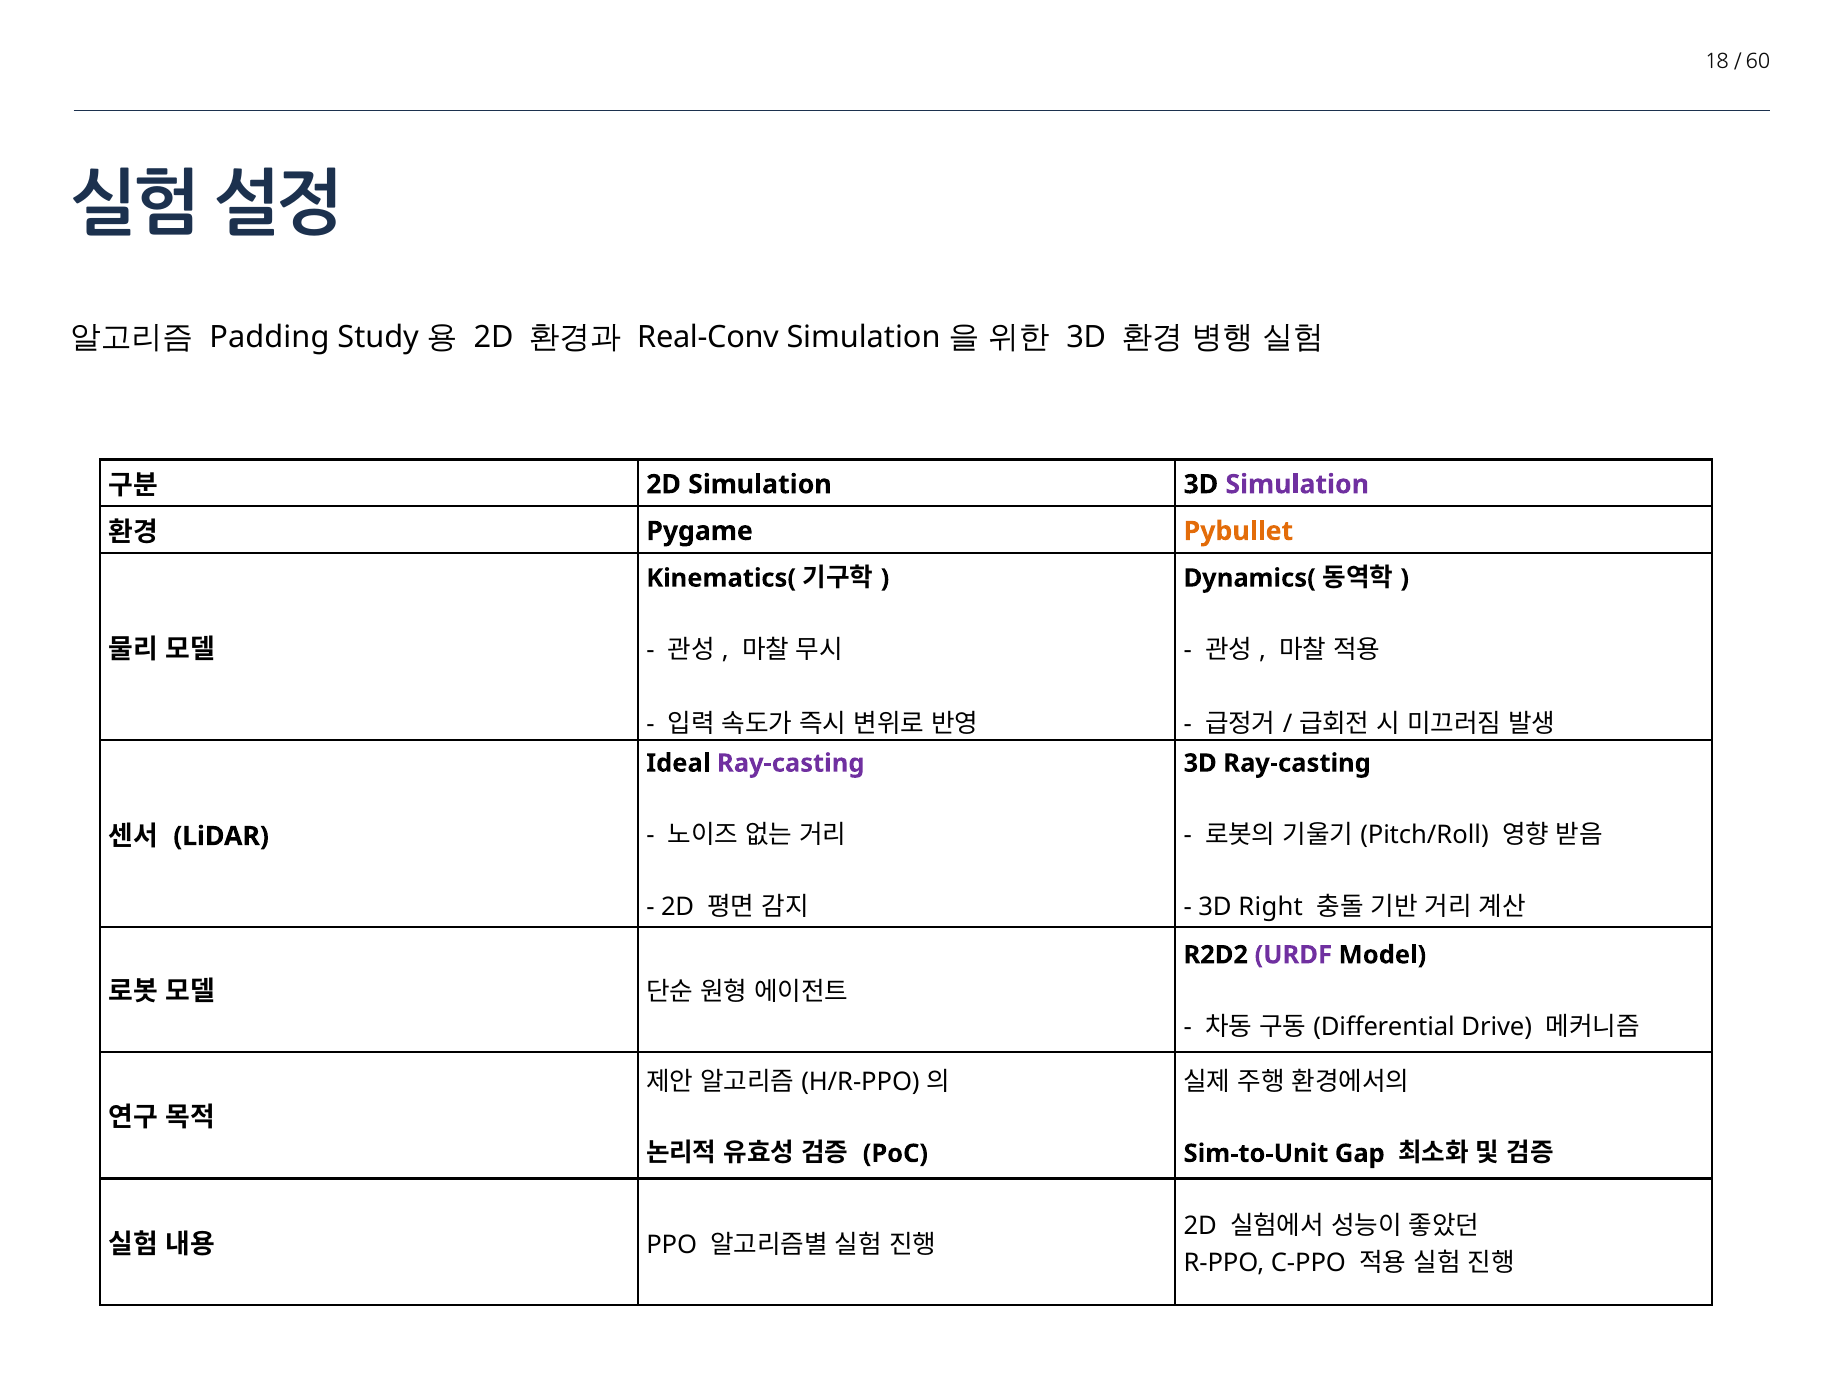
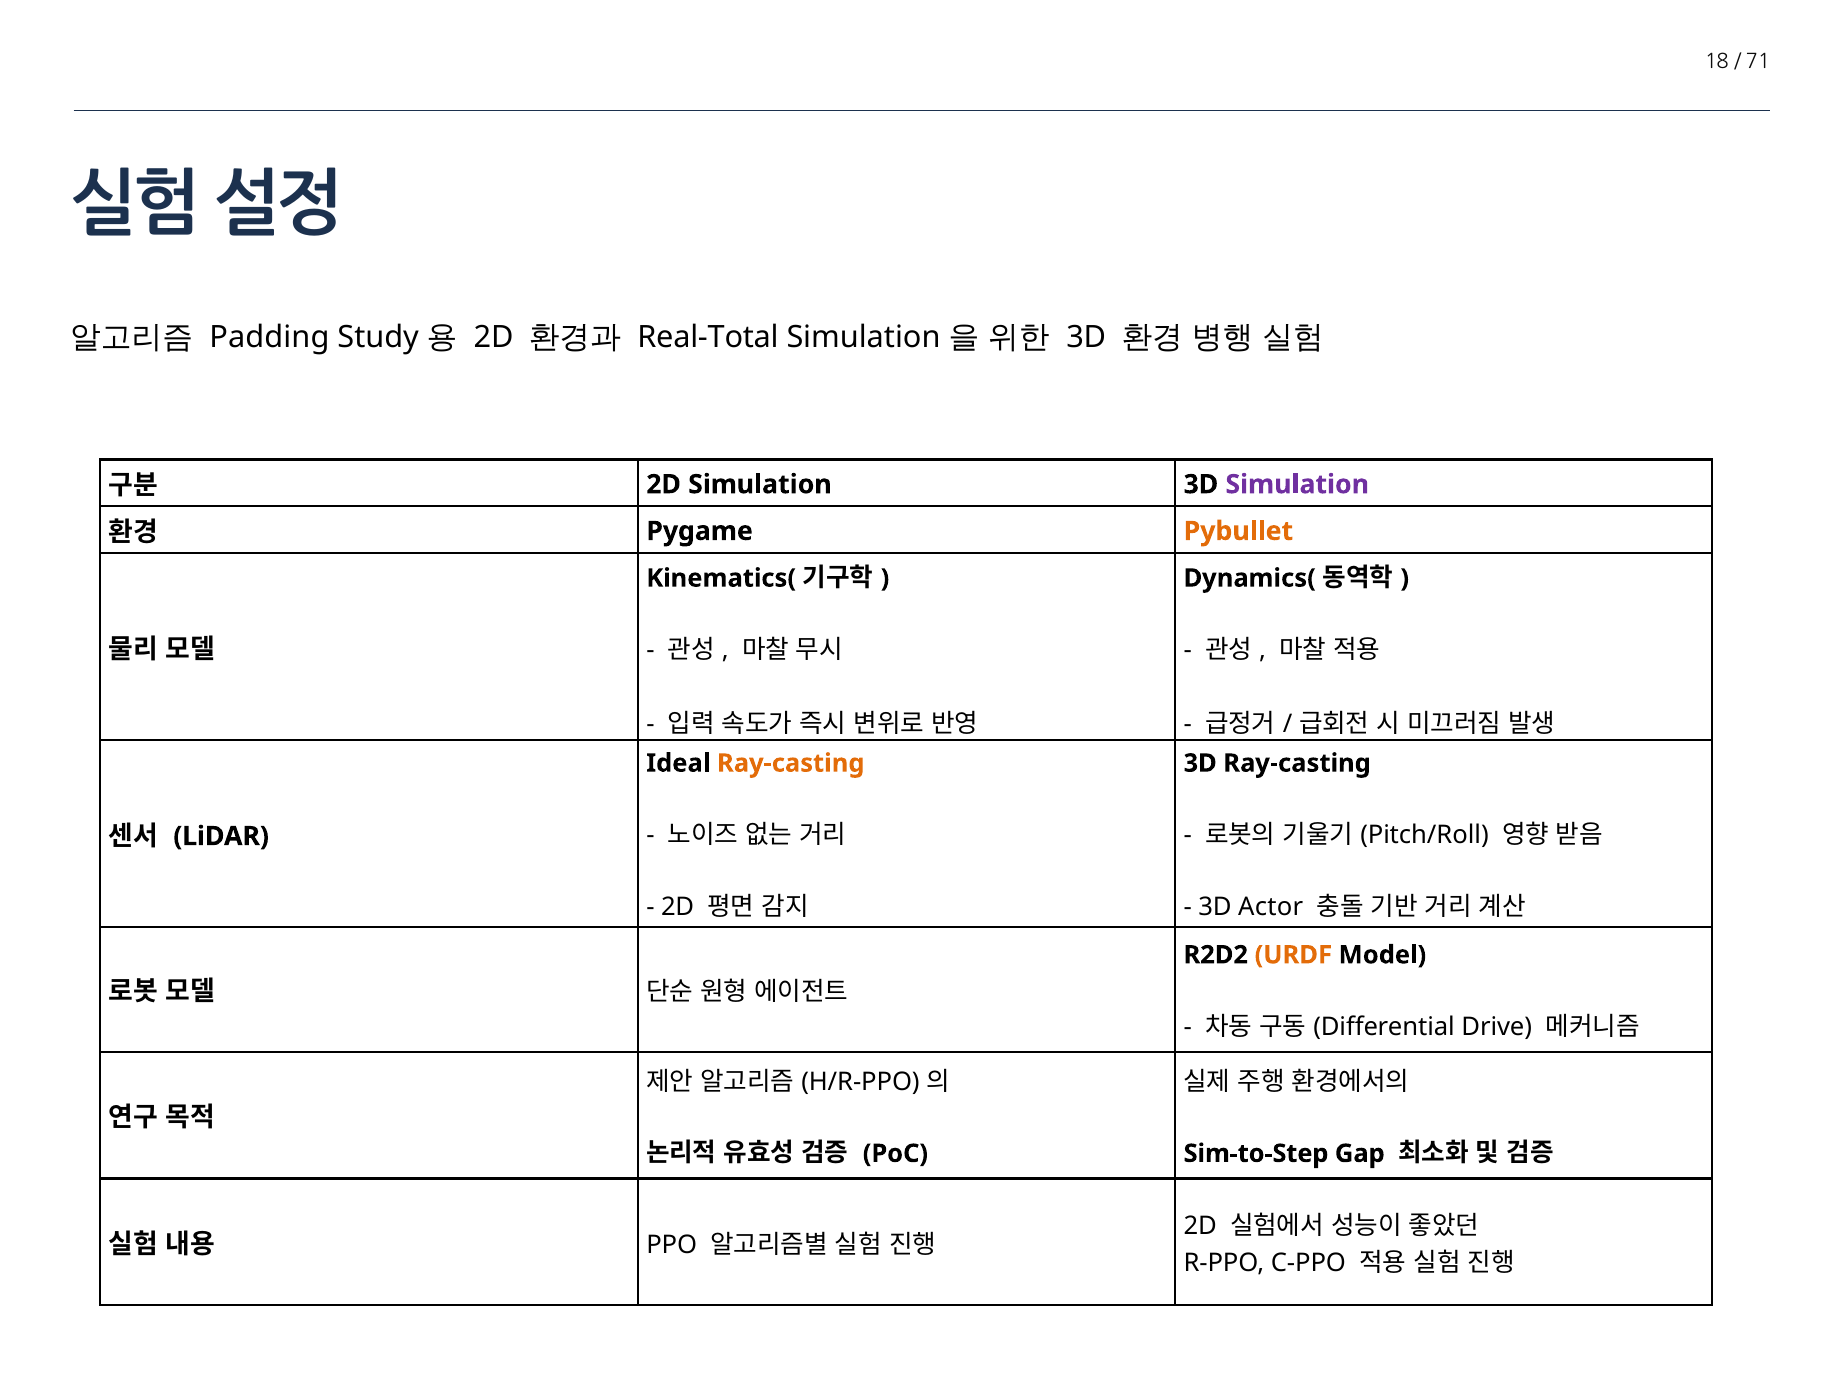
60: 60 -> 71
Real-Conv: Real-Conv -> Real-Total
Ray-casting at (791, 763) colour: purple -> orange
Right: Right -> Actor
URDF colour: purple -> orange
Sim-to-Unit: Sim-to-Unit -> Sim-to-Step
